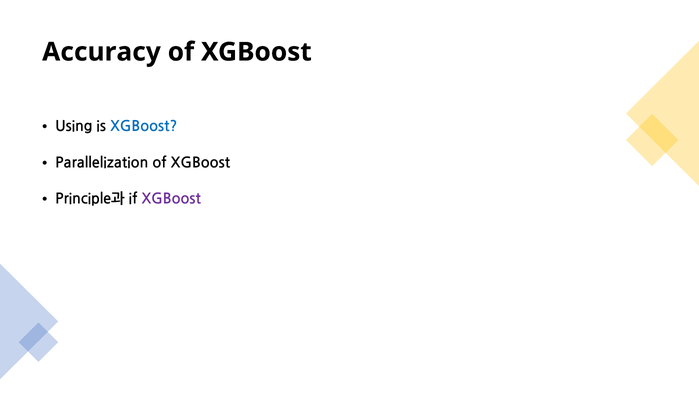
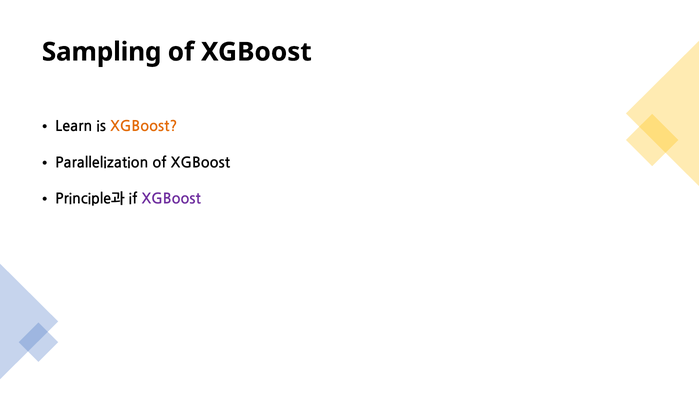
Accuracy: Accuracy -> Sampling
Using: Using -> Learn
XGBoost at (144, 127) colour: blue -> orange
